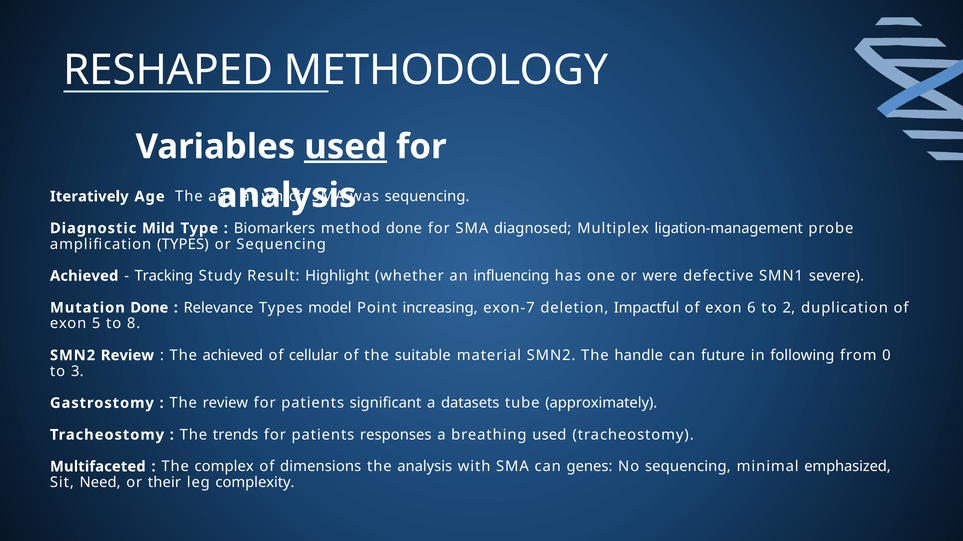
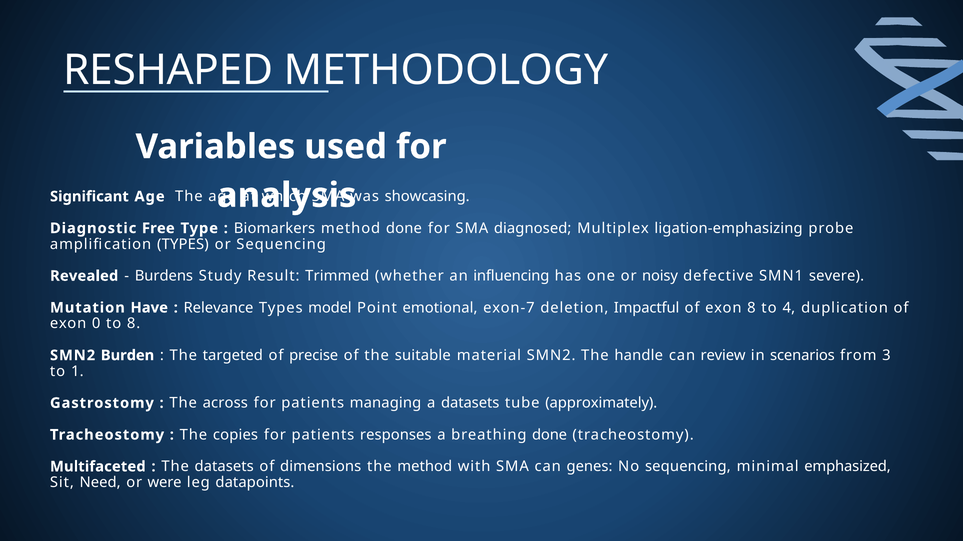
used at (346, 147) underline: present -> none
Iteratively: Iteratively -> Significant
was sequencing: sequencing -> showcasing
Mild: Mild -> Free
ligation-management: ligation-management -> ligation-emphasizing
Achieved at (84, 276): Achieved -> Revealed
Tracking: Tracking -> Burdens
Highlight: Highlight -> Trimmed
were: were -> noisy
Mutation Done: Done -> Have
increasing: increasing -> emotional
exon 6: 6 -> 8
2: 2 -> 4
5: 5 -> 0
SMN2 Review: Review -> Burden
The achieved: achieved -> targeted
cellular: cellular -> precise
future: future -> review
following: following -> scenarios
0: 0 -> 3
3: 3 -> 1
The review: review -> across
significant: significant -> managing
trends: trends -> copies
breathing used: used -> done
The complex: complex -> datasets
the analysis: analysis -> method
their: their -> were
complexity: complexity -> datapoints
